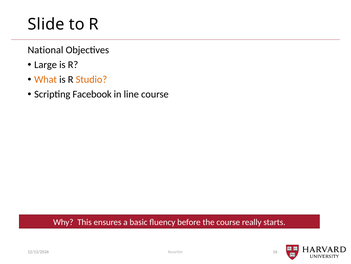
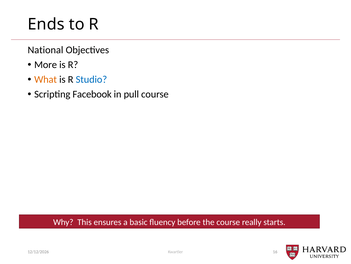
Slide: Slide -> Ends
Large: Large -> More
Studio colour: orange -> blue
line: line -> pull
